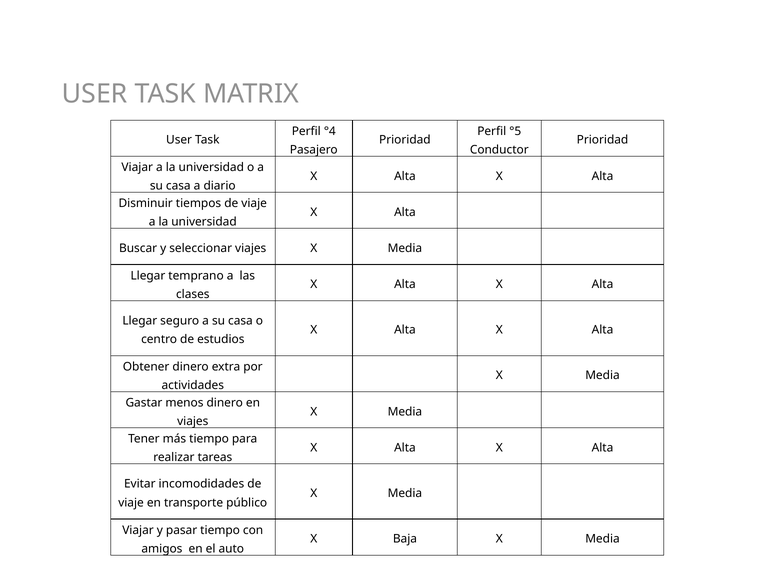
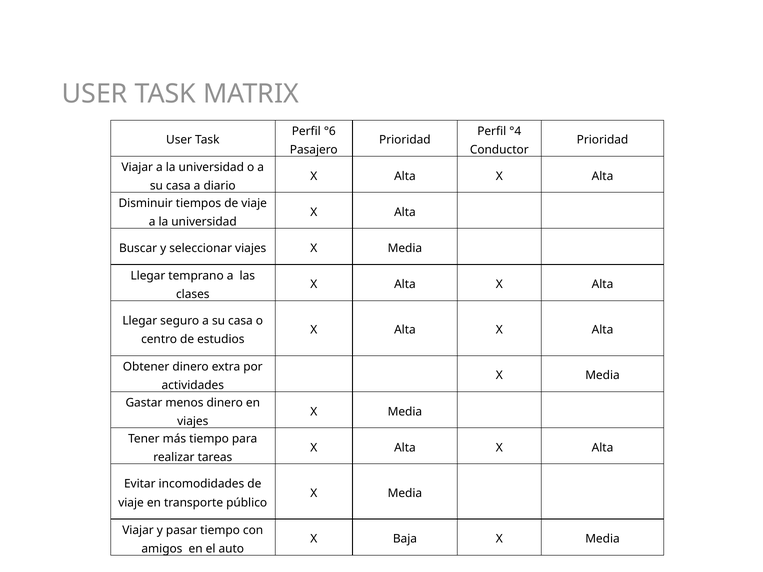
°4: °4 -> °6
°5: °5 -> °4
